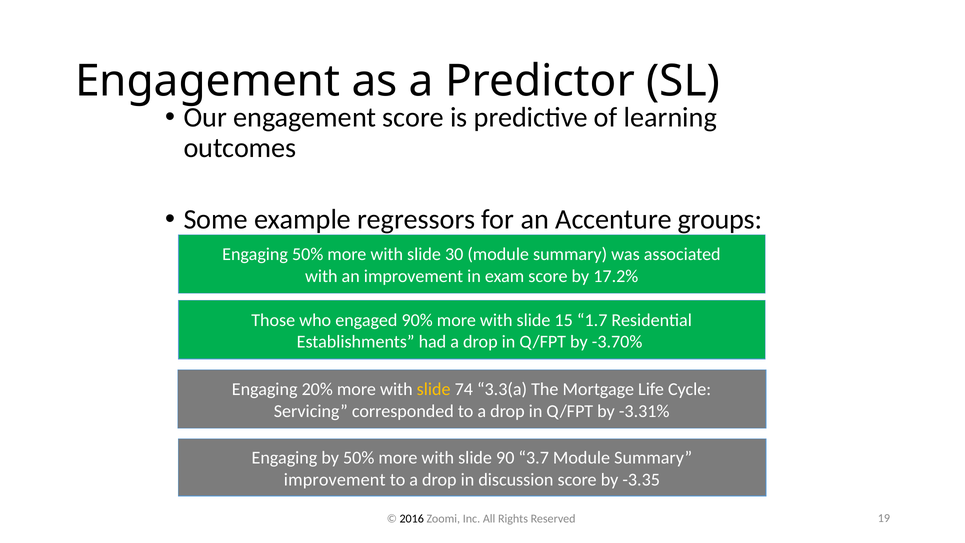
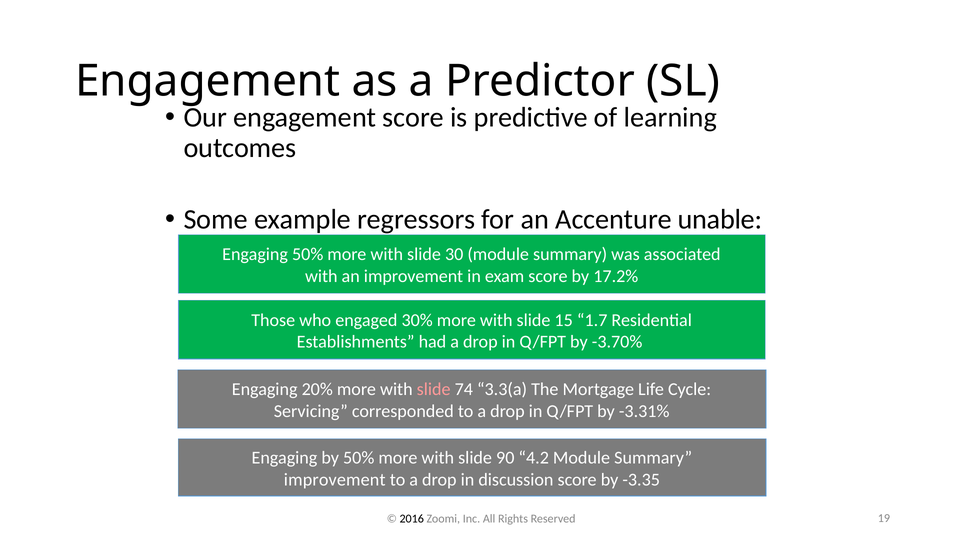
groups: groups -> unable
90%: 90% -> 30%
slide at (434, 389) colour: yellow -> pink
3.7: 3.7 -> 4.2
